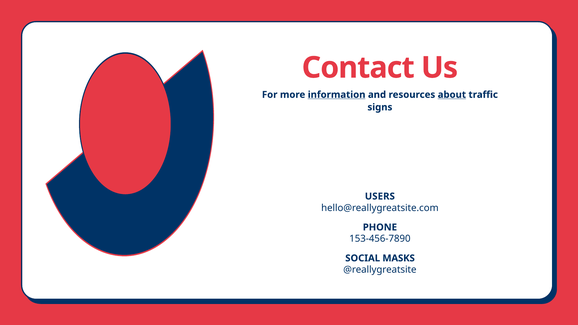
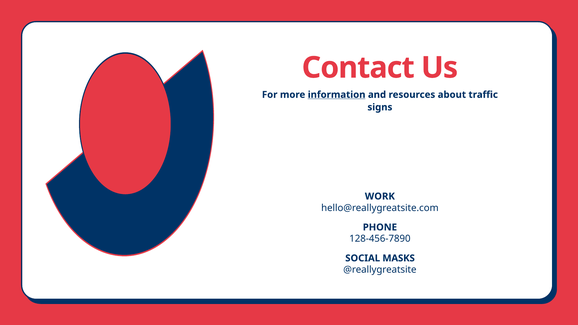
about underline: present -> none
USERS: USERS -> WORK
153-456-7890: 153-456-7890 -> 128-456-7890
